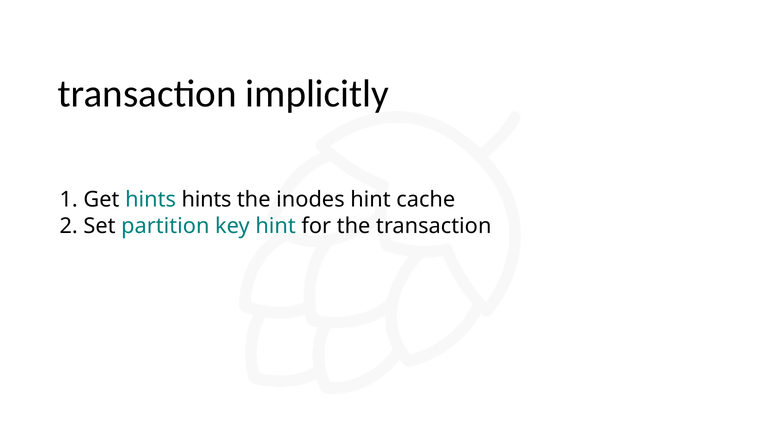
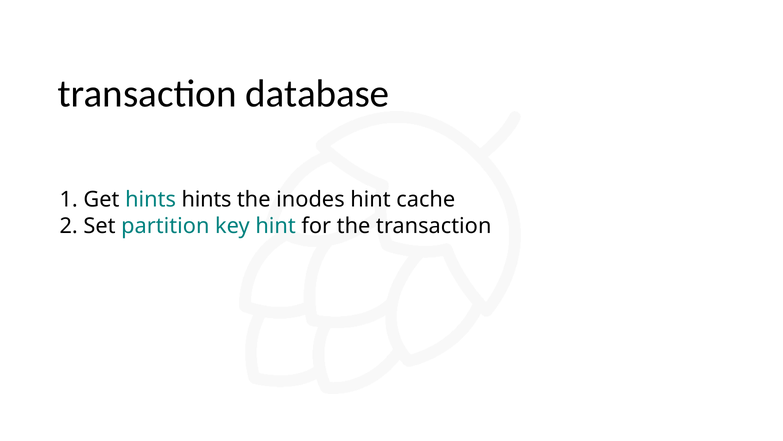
implicitly: implicitly -> database
